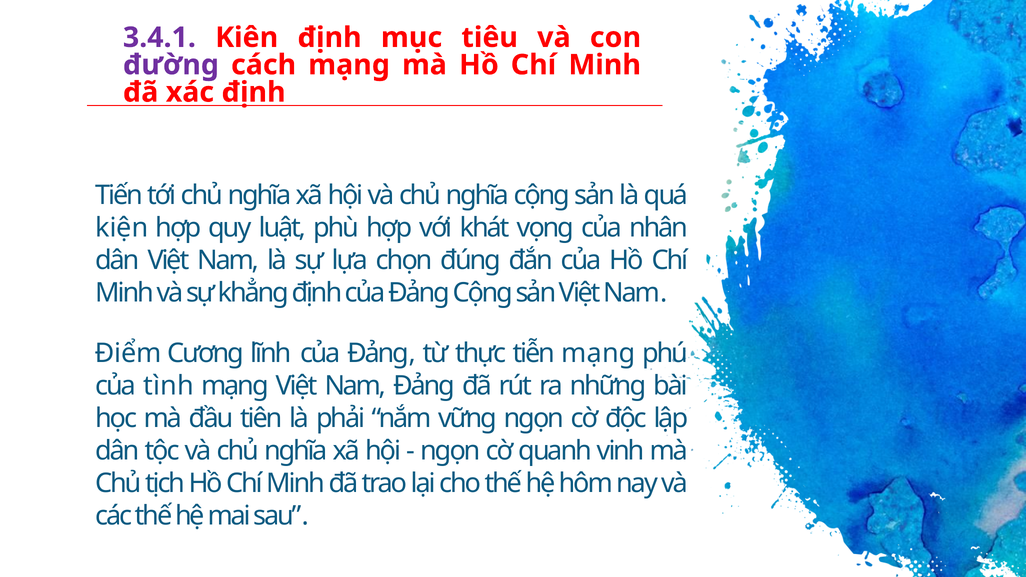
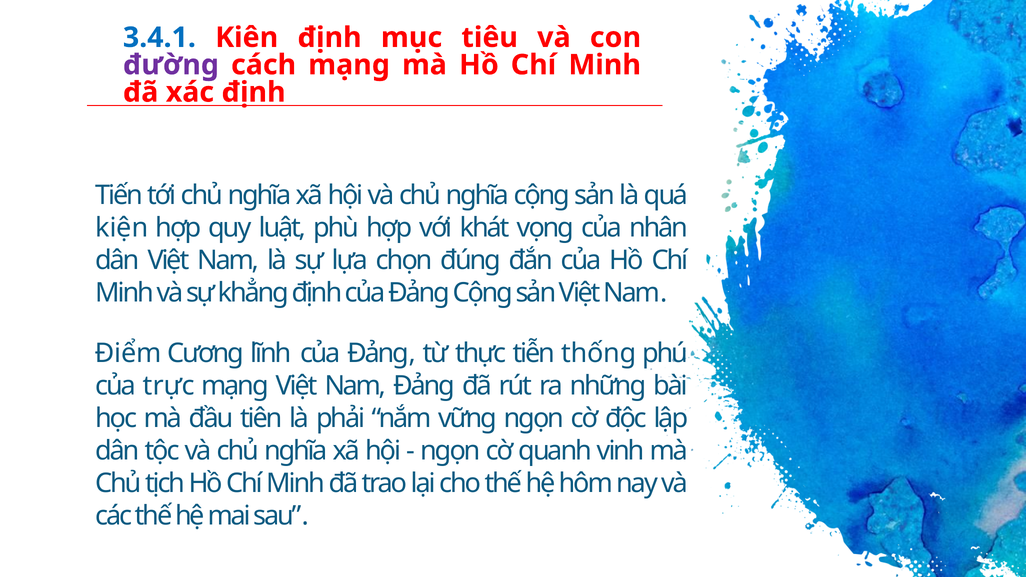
3.4.1 colour: purple -> blue
tiễn mạng: mạng -> thống
tình: tình -> trực
